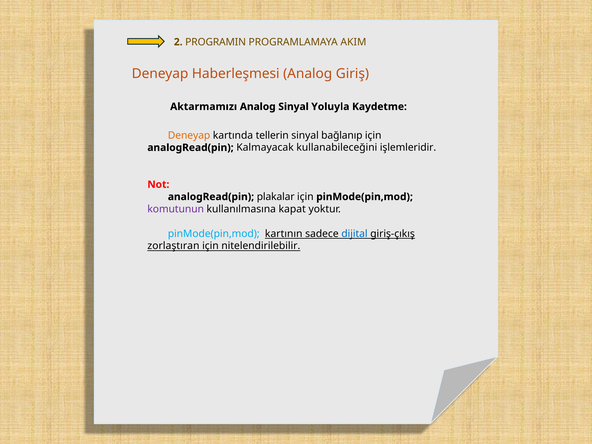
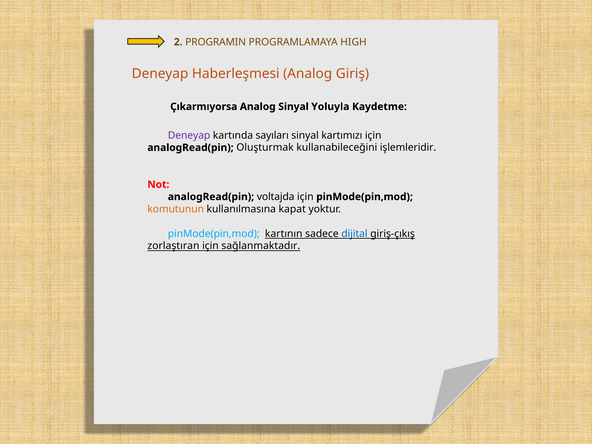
AKIM: AKIM -> HIGH
Aktarmamızı: Aktarmamızı -> Çıkarmıyorsa
Deneyap at (189, 135) colour: orange -> purple
tellerin: tellerin -> sayıları
bağlanıp: bağlanıp -> kartımızı
Kalmayacak: Kalmayacak -> Oluşturmak
plakalar: plakalar -> voltajda
komutunun colour: purple -> orange
nitelendirilebilir: nitelendirilebilir -> sağlanmaktadır
